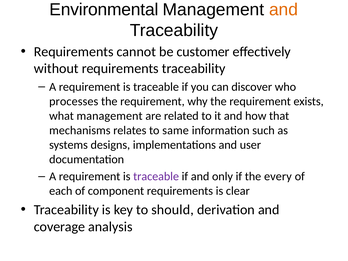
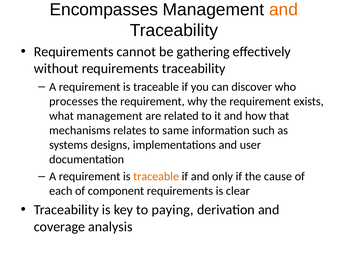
Environmental: Environmental -> Encompasses
customer: customer -> gathering
traceable at (156, 176) colour: purple -> orange
every: every -> cause
should: should -> paying
